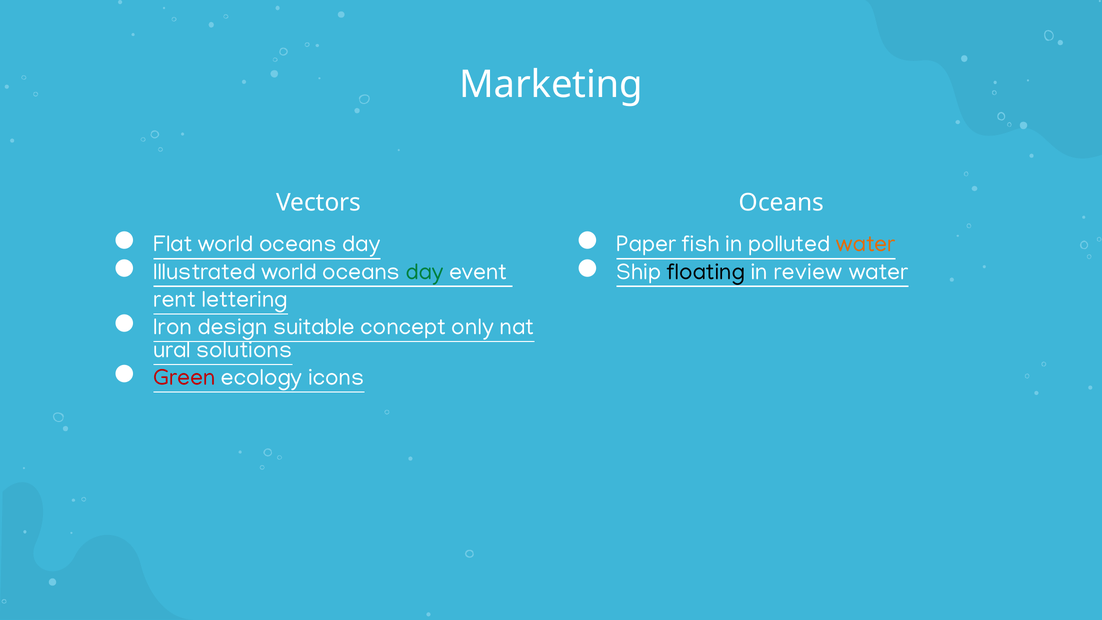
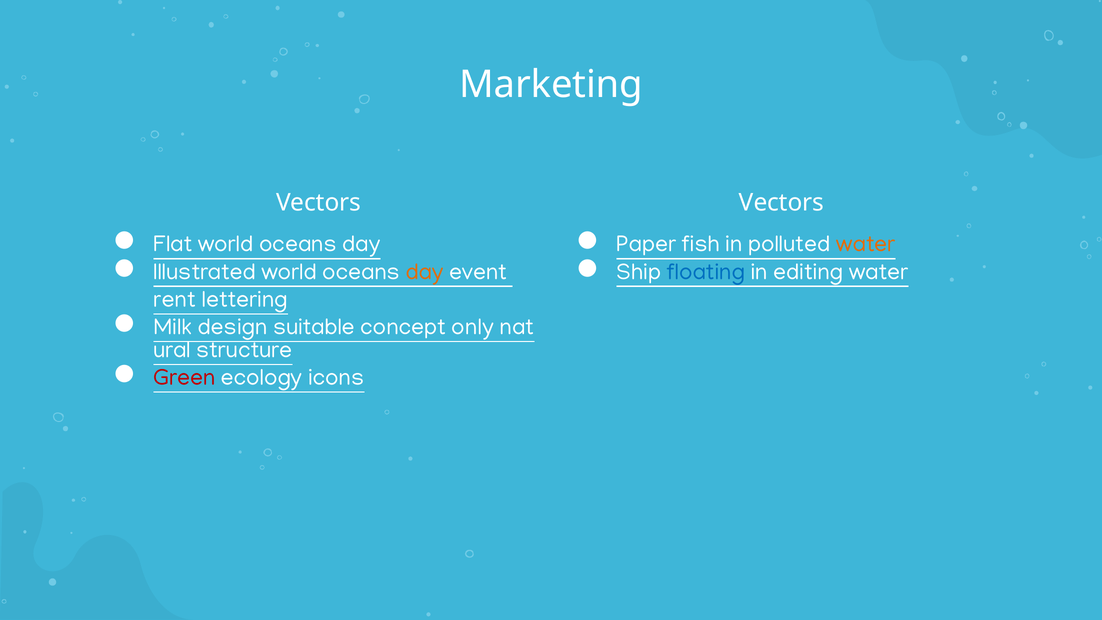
Oceans at (781, 203): Oceans -> Vectors
day at (425, 271) colour: green -> orange
floating colour: black -> blue
review: review -> editing
Iron: Iron -> Milk
solutions: solutions -> structure
